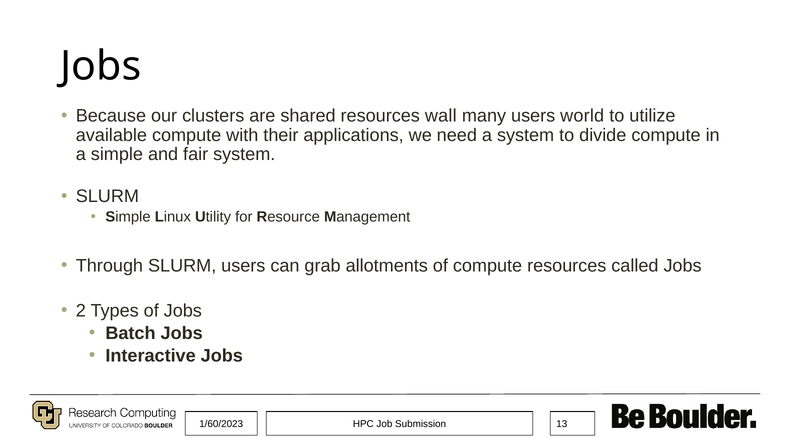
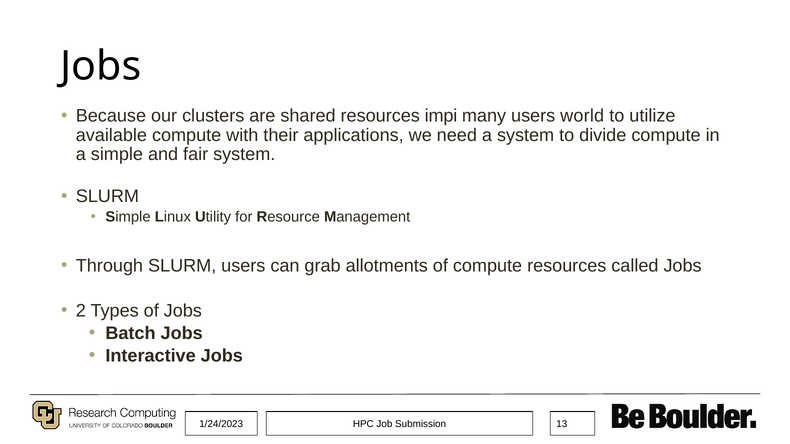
wall: wall -> impi
1/60/2023: 1/60/2023 -> 1/24/2023
